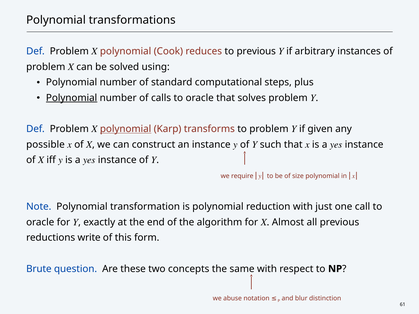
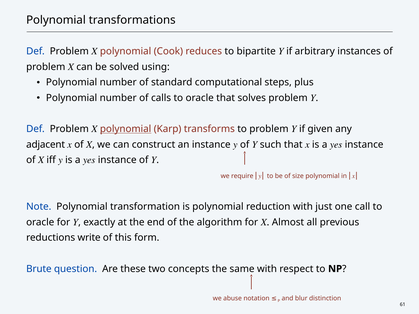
to previous: previous -> bipartite
Polynomial at (72, 98) underline: present -> none
possible: possible -> adjacent
